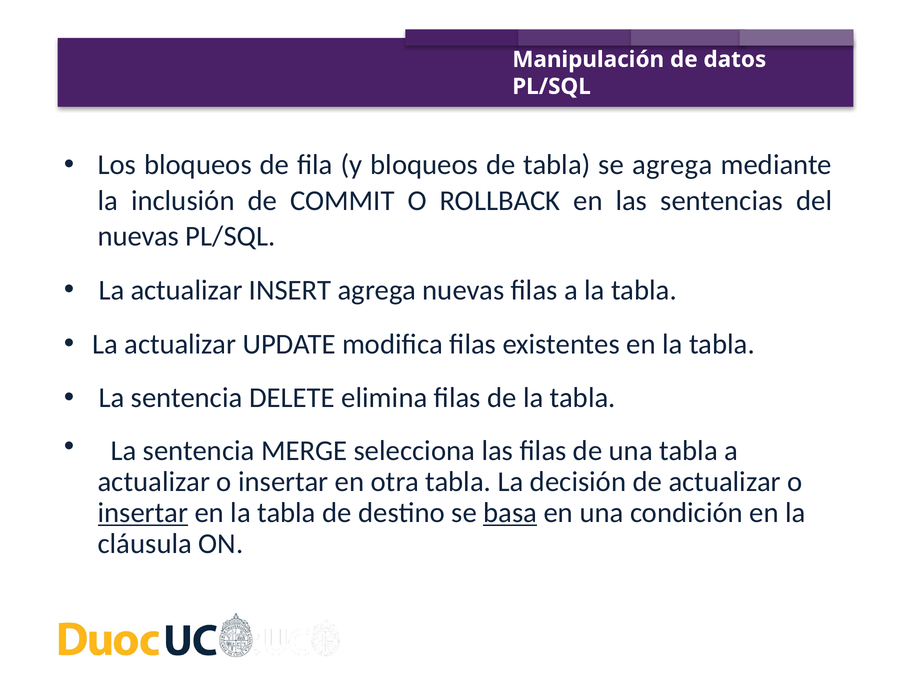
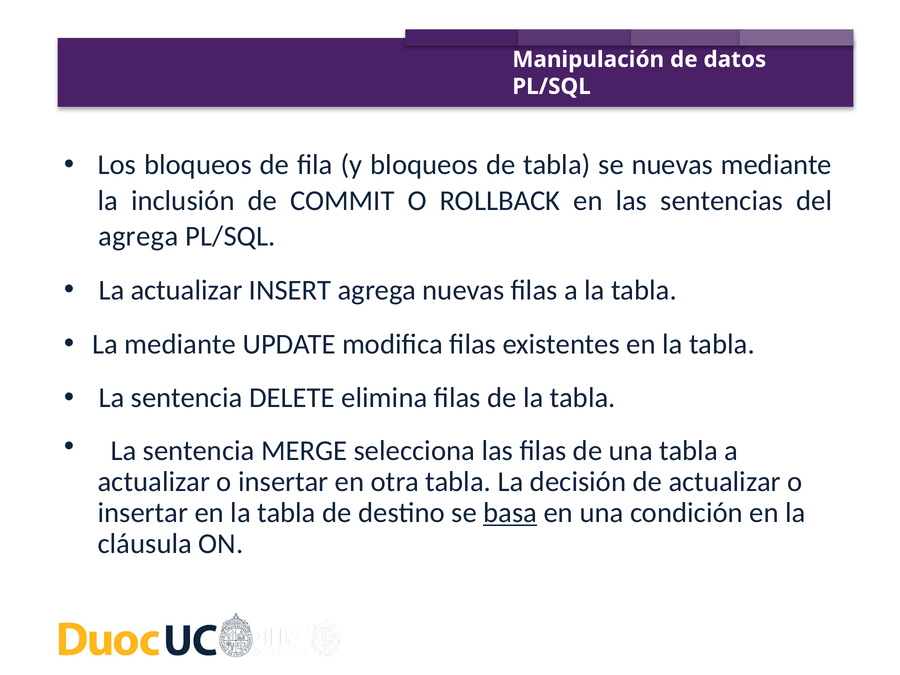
se agrega: agrega -> nuevas
nuevas at (138, 236): nuevas -> agrega
actualizar at (180, 344): actualizar -> mediante
insertar at (143, 513) underline: present -> none
